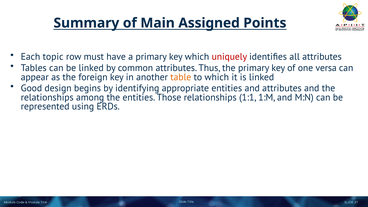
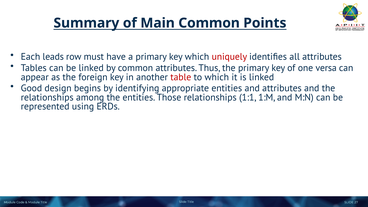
Main Assigned: Assigned -> Common
topic: topic -> leads
table colour: orange -> red
